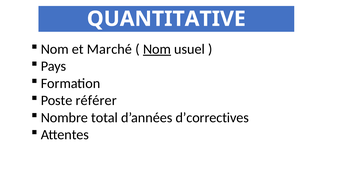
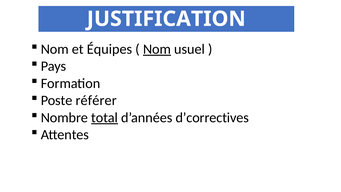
QUANTITATIVE: QUANTITATIVE -> JUSTIFICATION
Marché: Marché -> Équipes
total underline: none -> present
